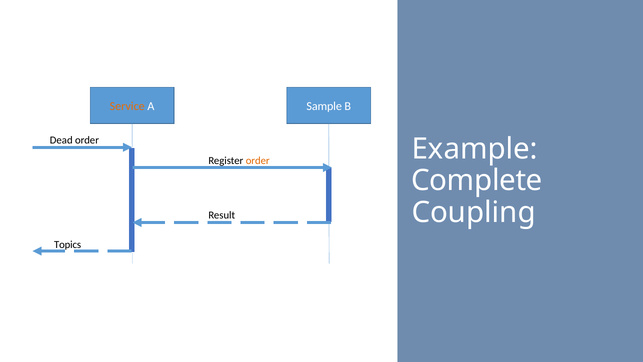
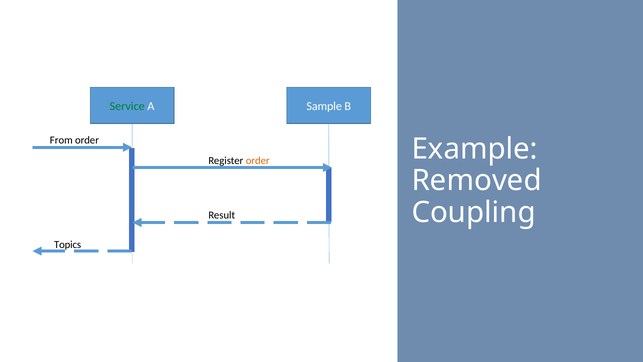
Service colour: orange -> green
Dead: Dead -> From
Complete: Complete -> Removed
